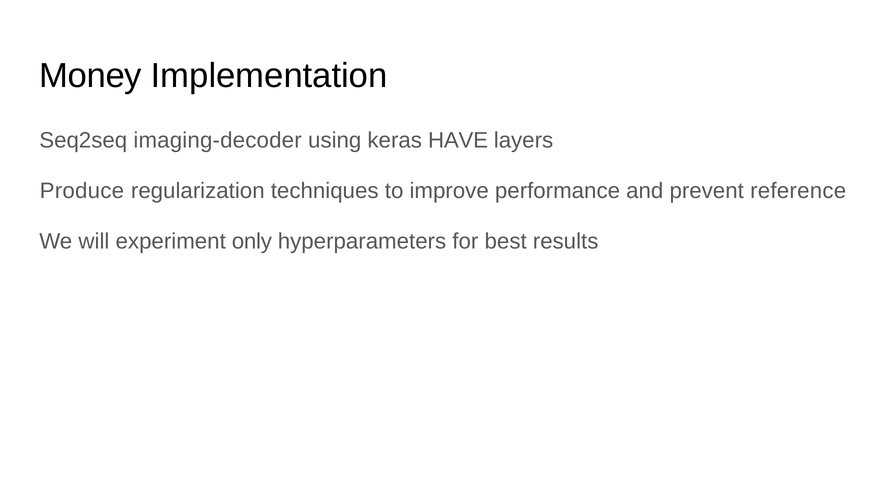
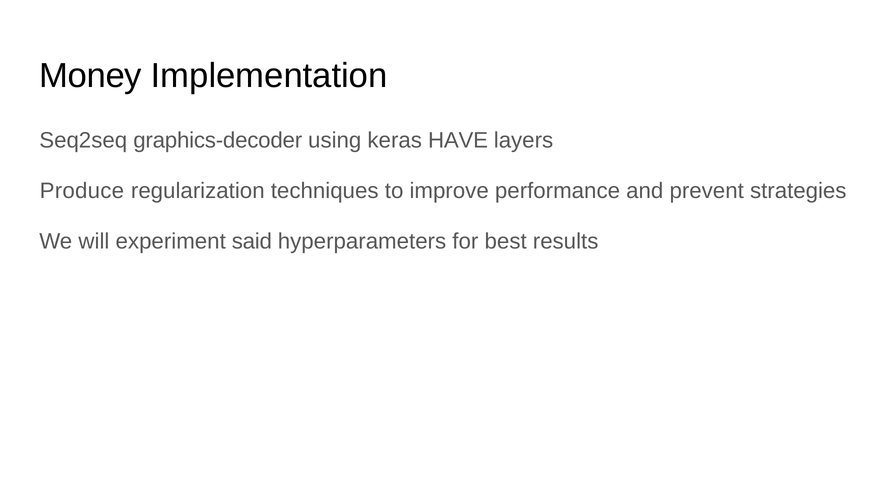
imaging-decoder: imaging-decoder -> graphics-decoder
reference: reference -> strategies
only: only -> said
